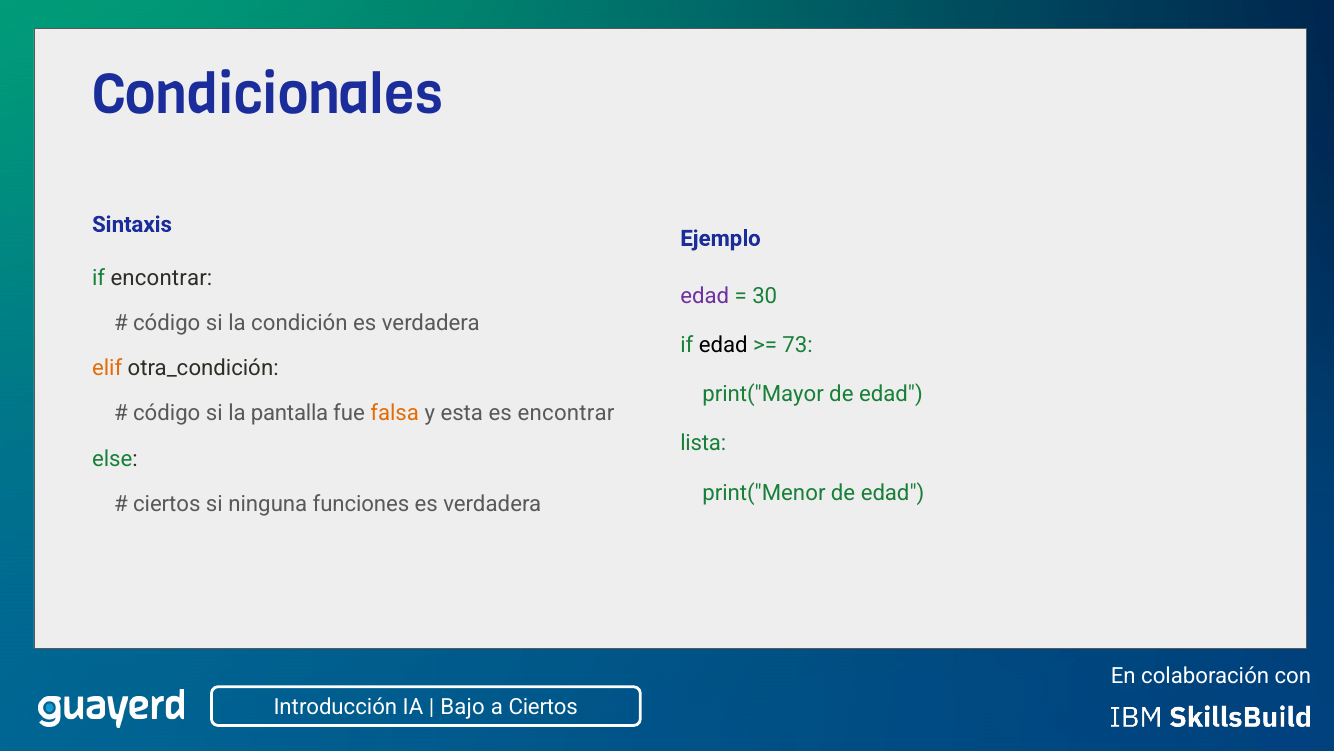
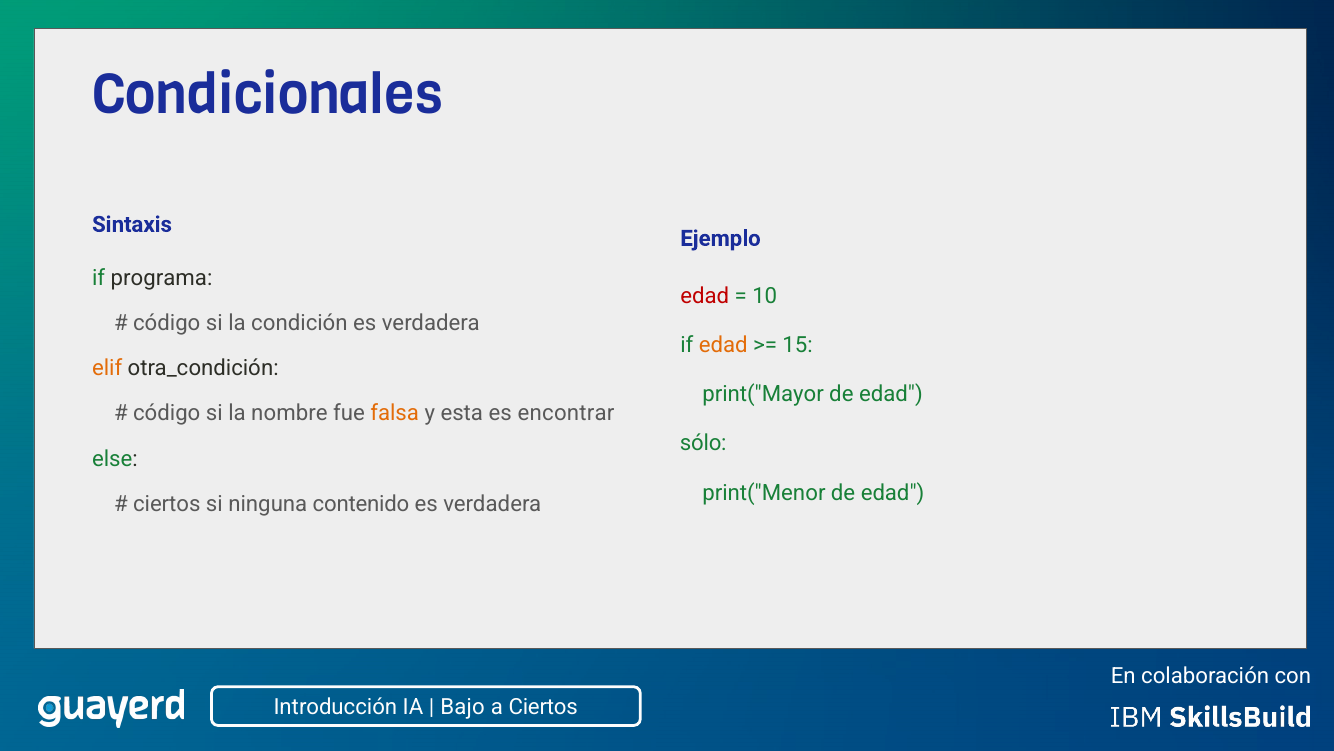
if encontrar: encontrar -> programa
edad at (705, 296) colour: purple -> red
30: 30 -> 10
edad at (723, 345) colour: black -> orange
73: 73 -> 15
pantalla: pantalla -> nombre
lista: lista -> sólo
funciones: funciones -> contenido
